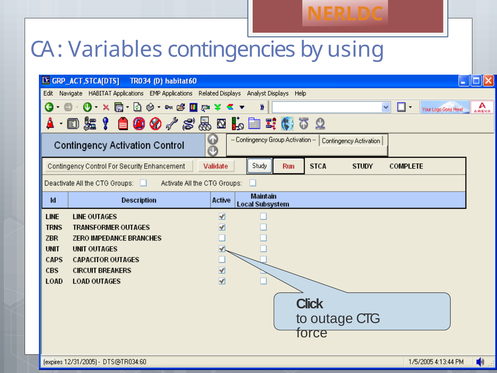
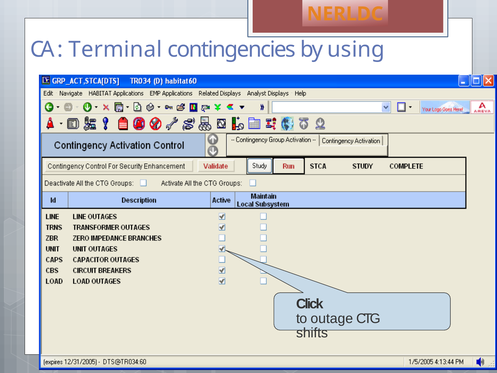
Variables: Variables -> Terminal
force: force -> shifts
